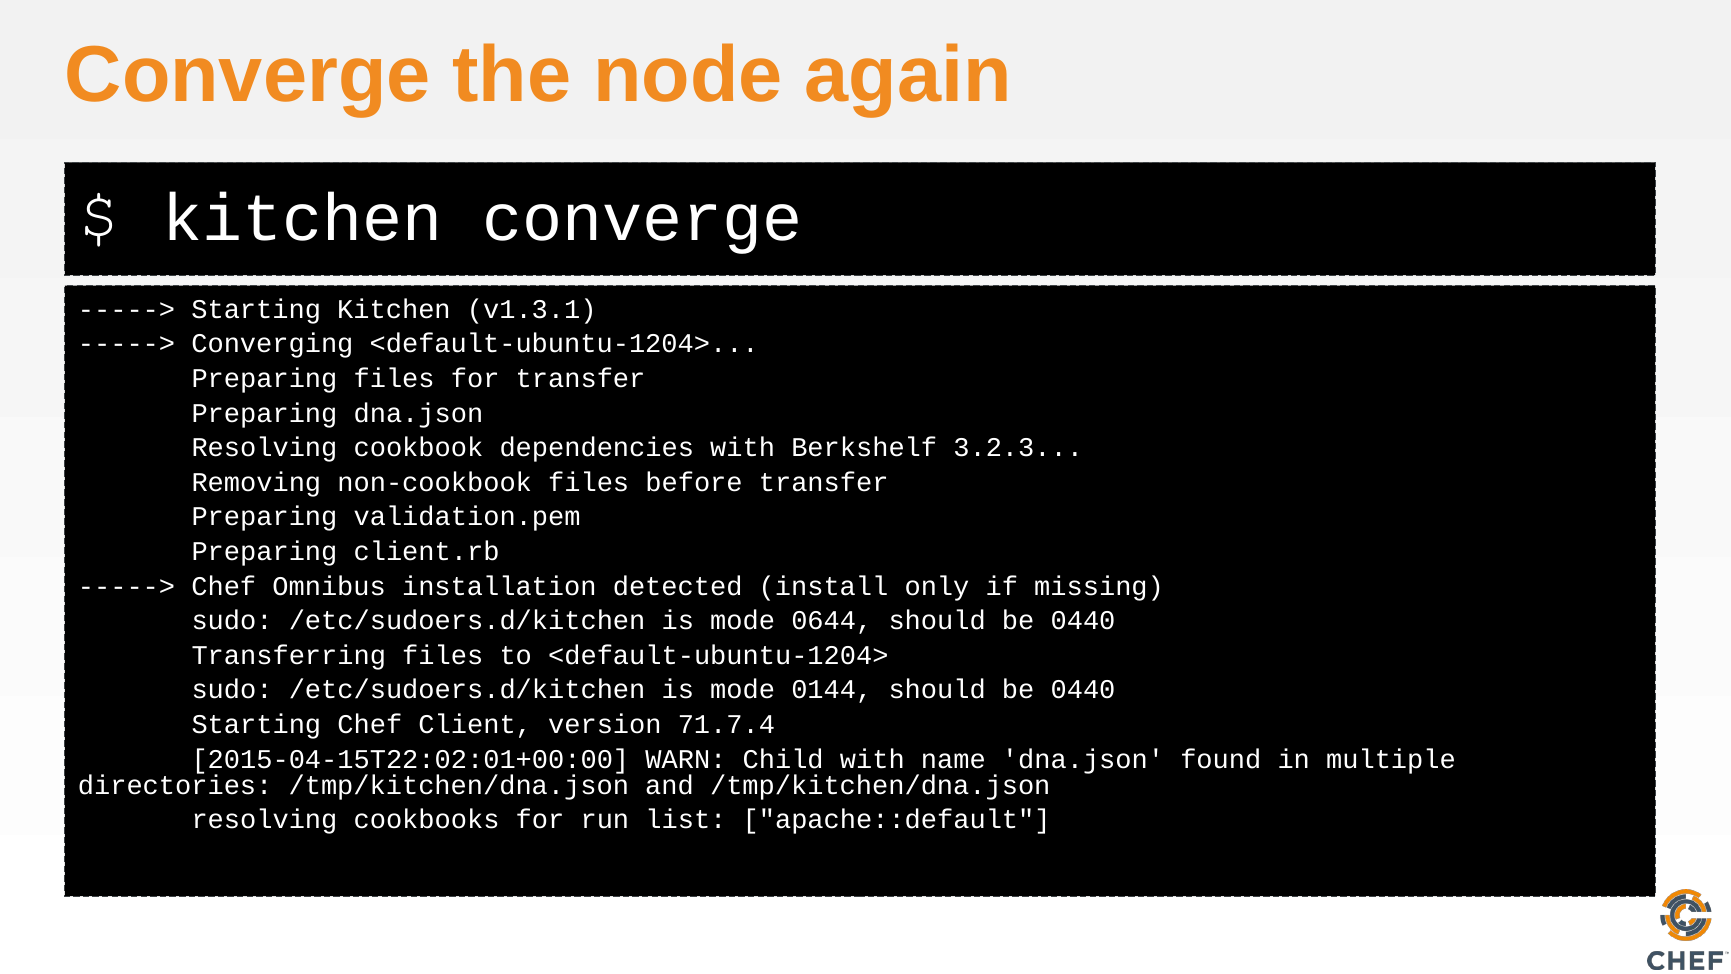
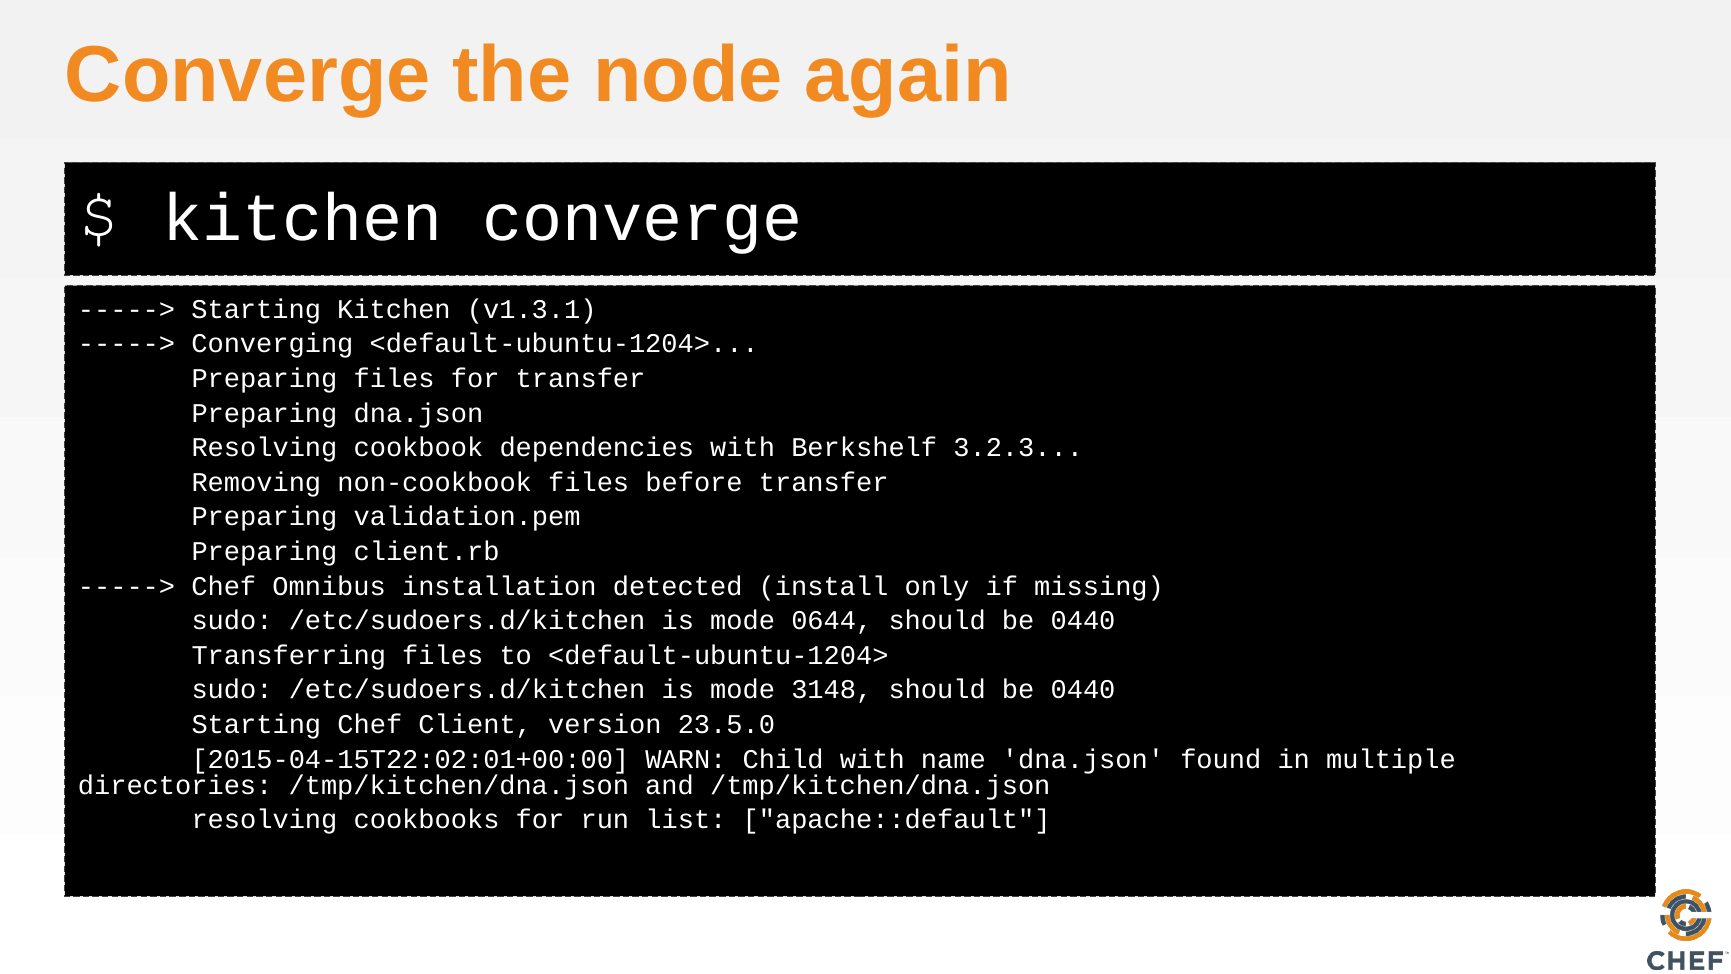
0144: 0144 -> 3148
71.7.4: 71.7.4 -> 23.5.0
